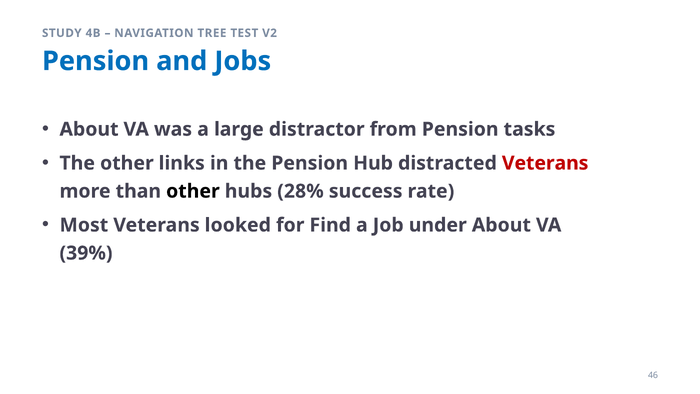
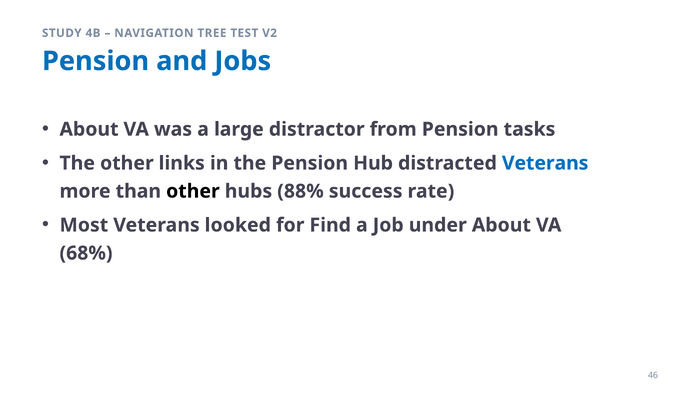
Veterans at (545, 163) colour: red -> blue
28%: 28% -> 88%
39%: 39% -> 68%
